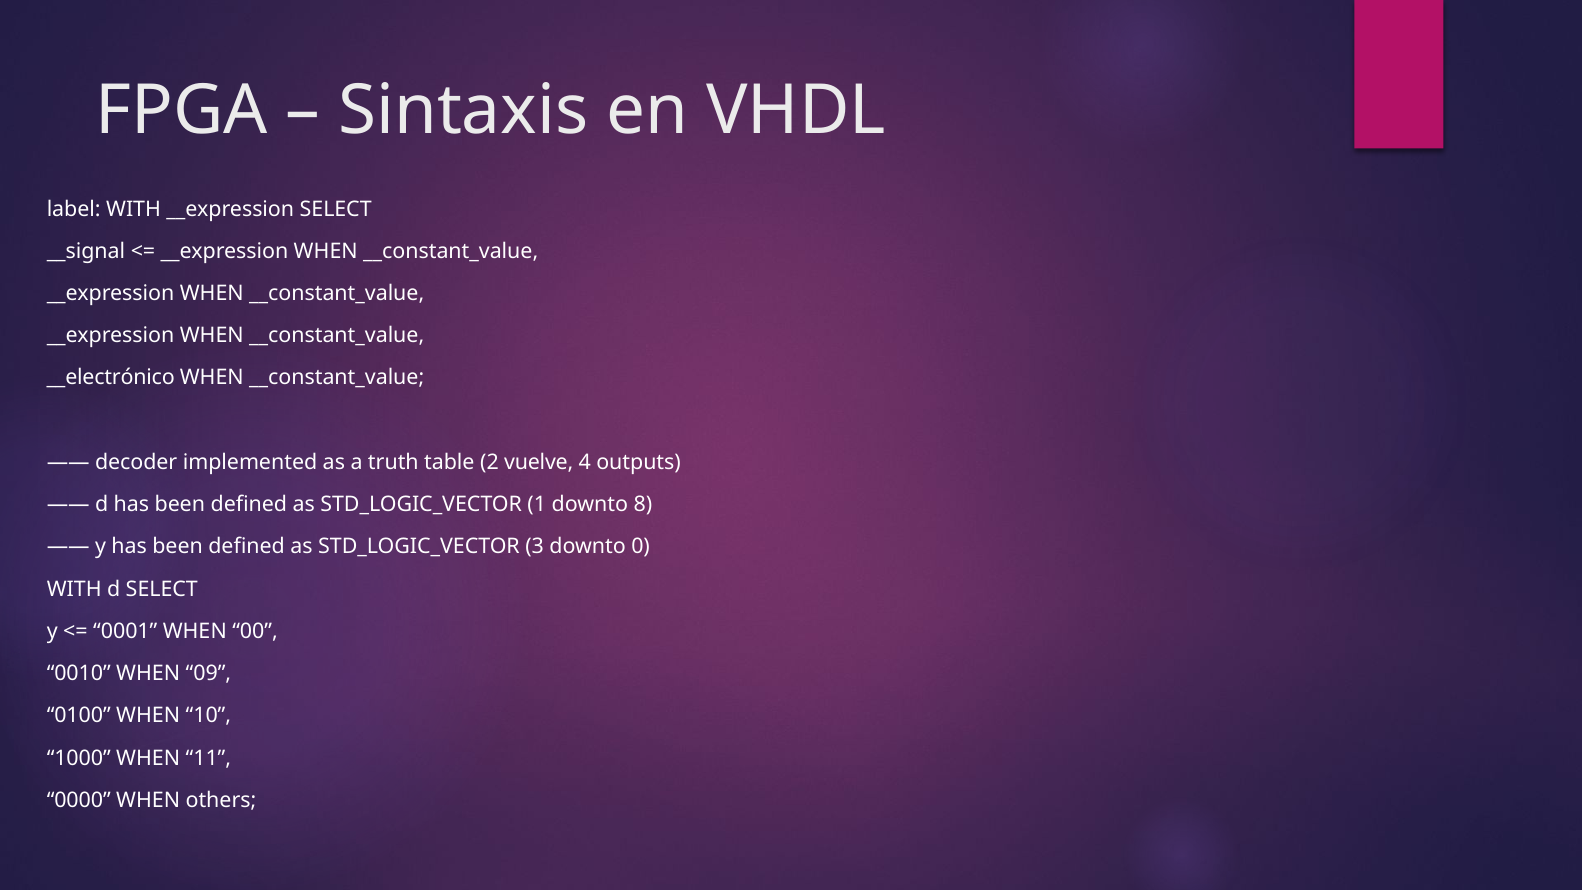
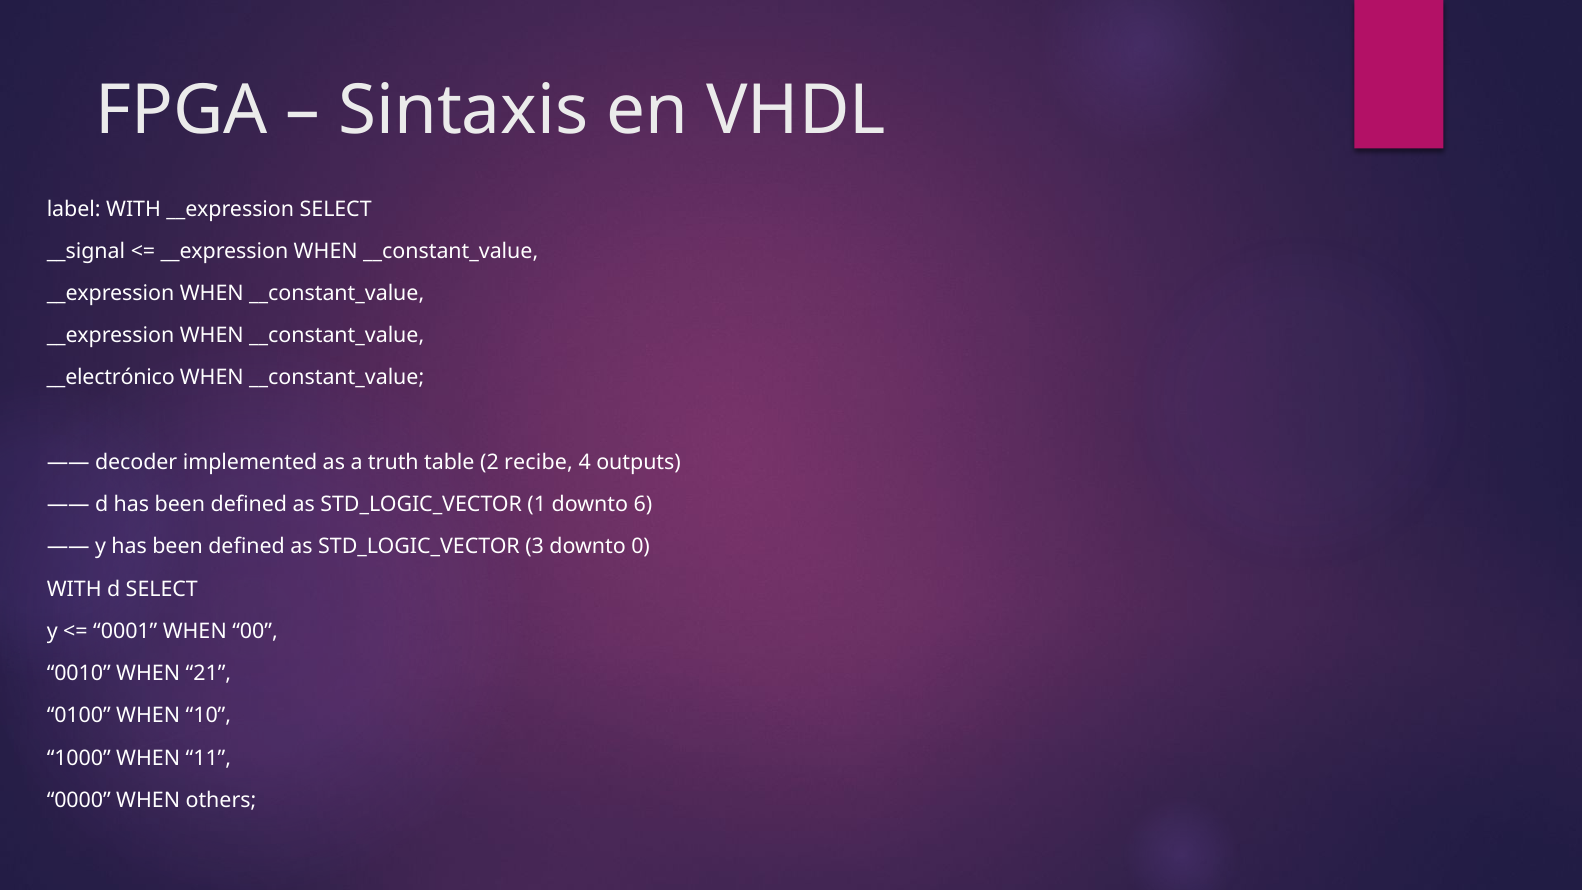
vuelve: vuelve -> recibe
8: 8 -> 6
09: 09 -> 21
